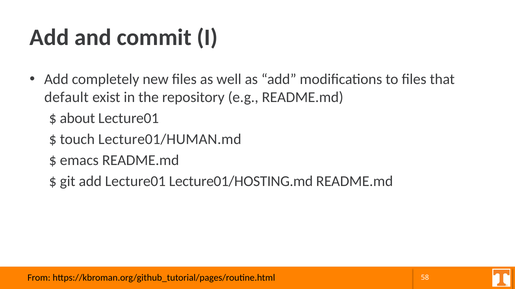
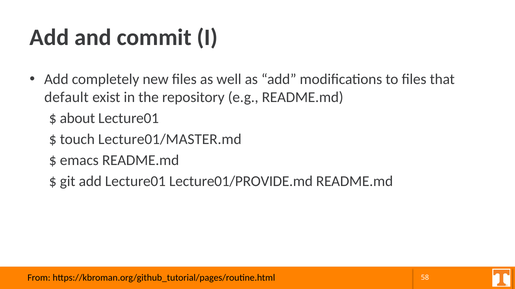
Lecture01/HUMAN.md: Lecture01/HUMAN.md -> Lecture01/MASTER.md
Lecture01/HOSTING.md: Lecture01/HOSTING.md -> Lecture01/PROVIDE.md
